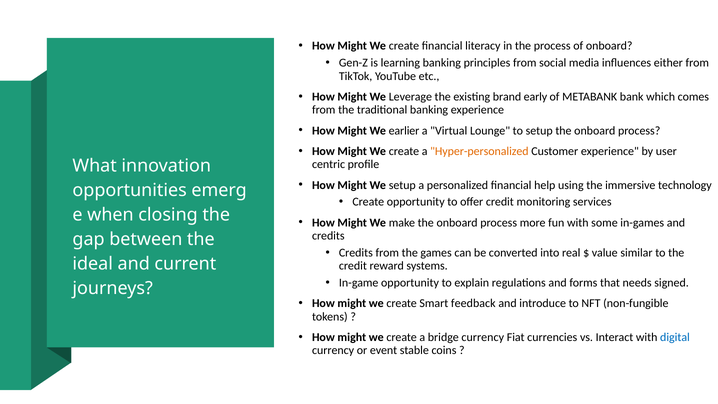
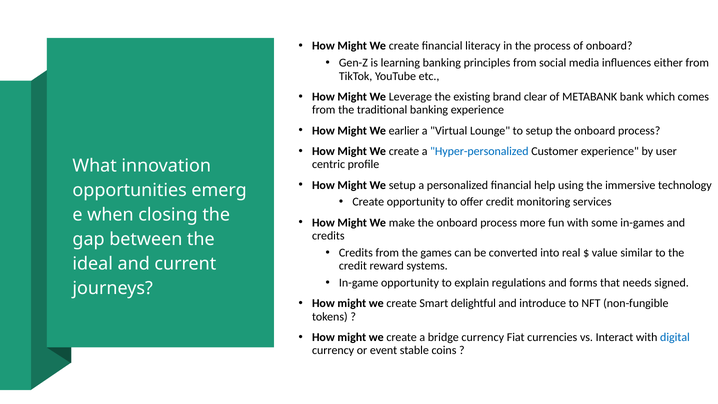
early: early -> clear
Hyper-personalized colour: orange -> blue
feedback: feedback -> delightful
